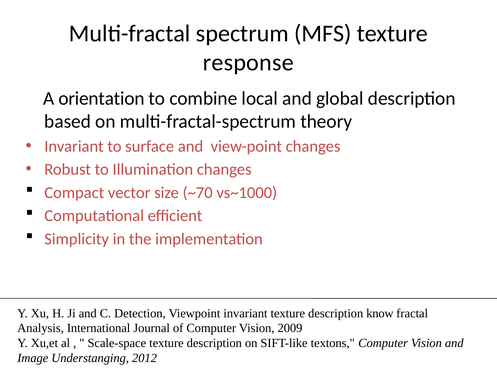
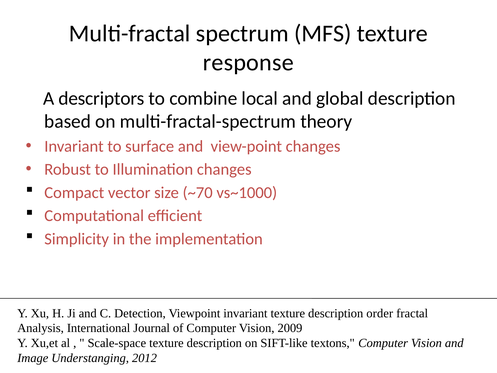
orientation: orientation -> descriptors
know: know -> order
